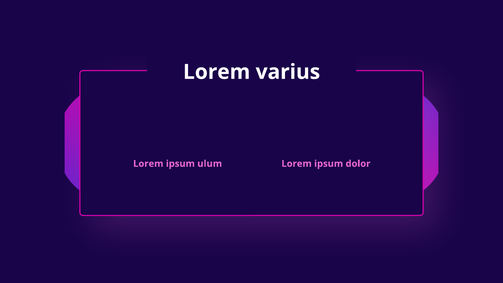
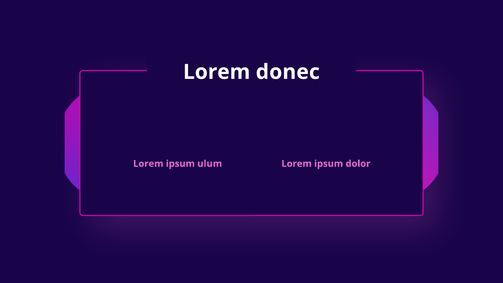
varius: varius -> donec
